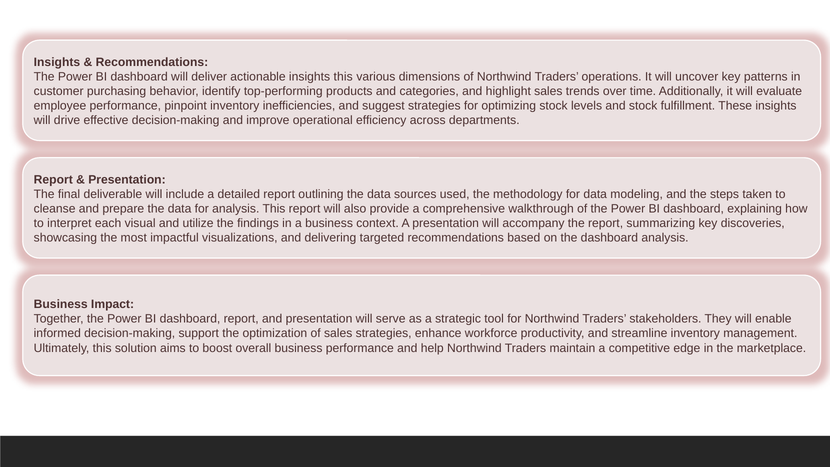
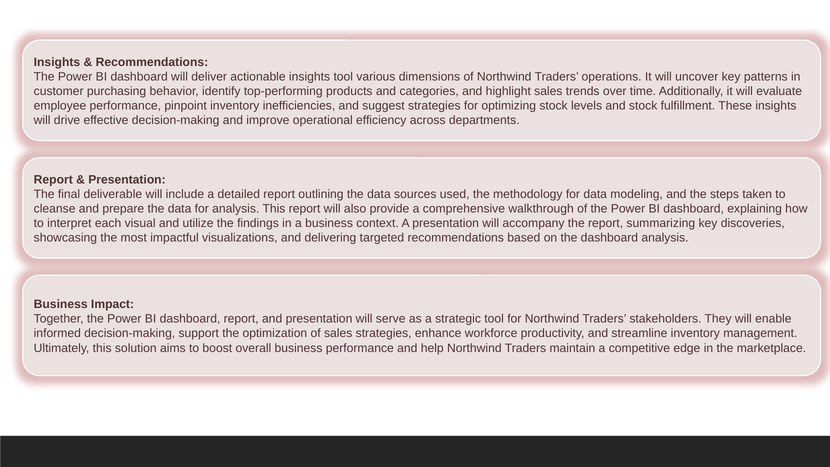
insights this: this -> tool
